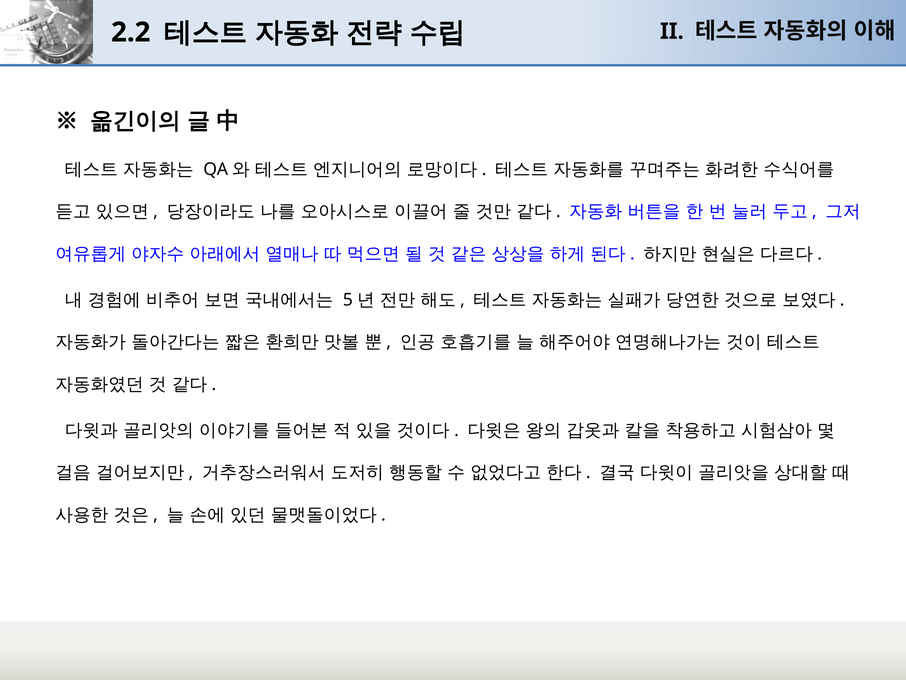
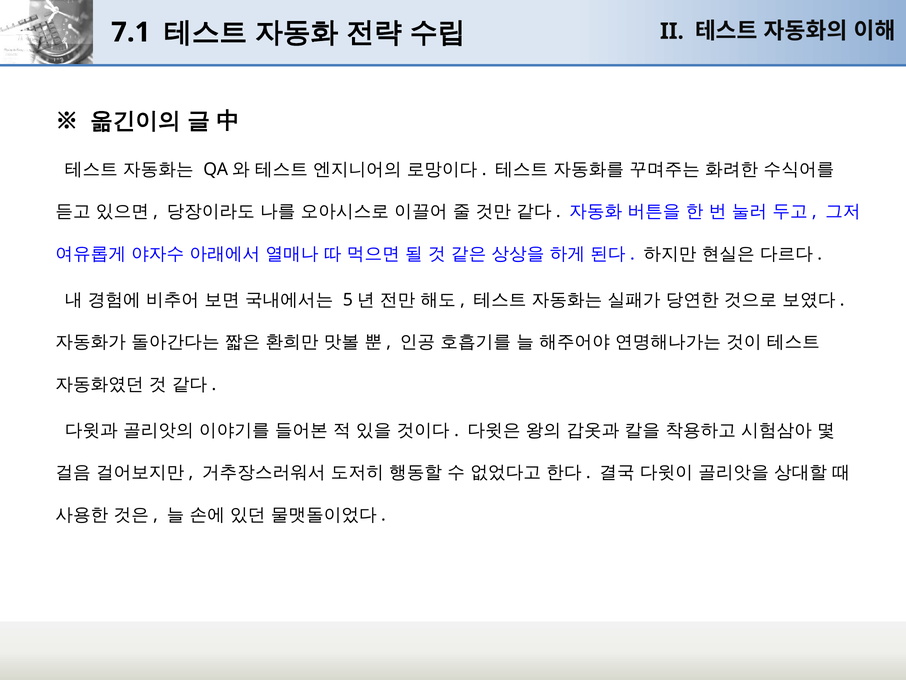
2.2: 2.2 -> 7.1
